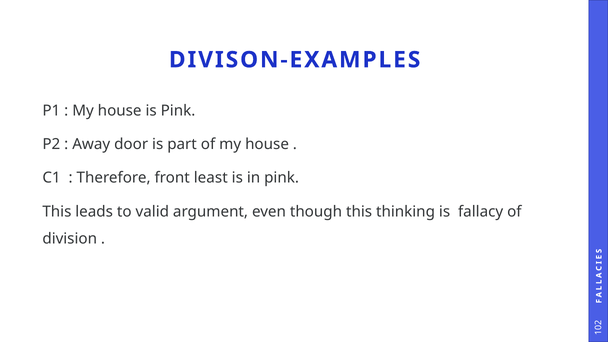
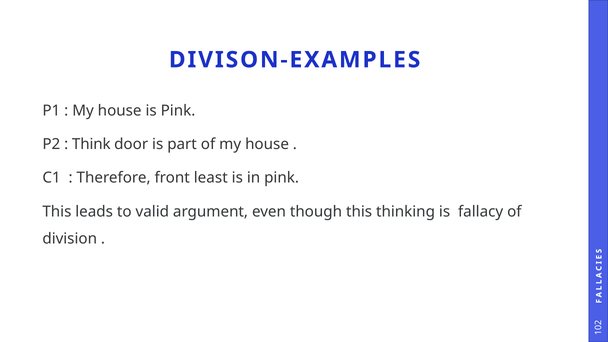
Away: Away -> Think
